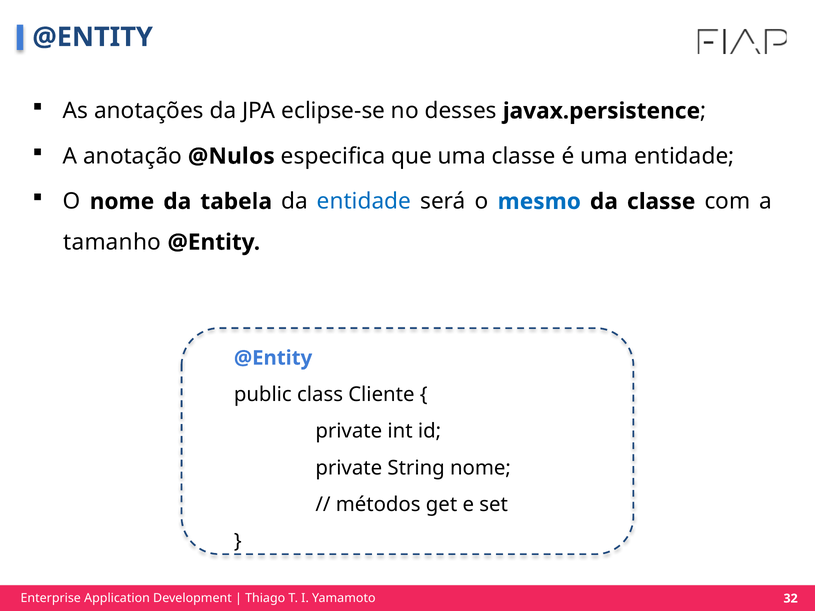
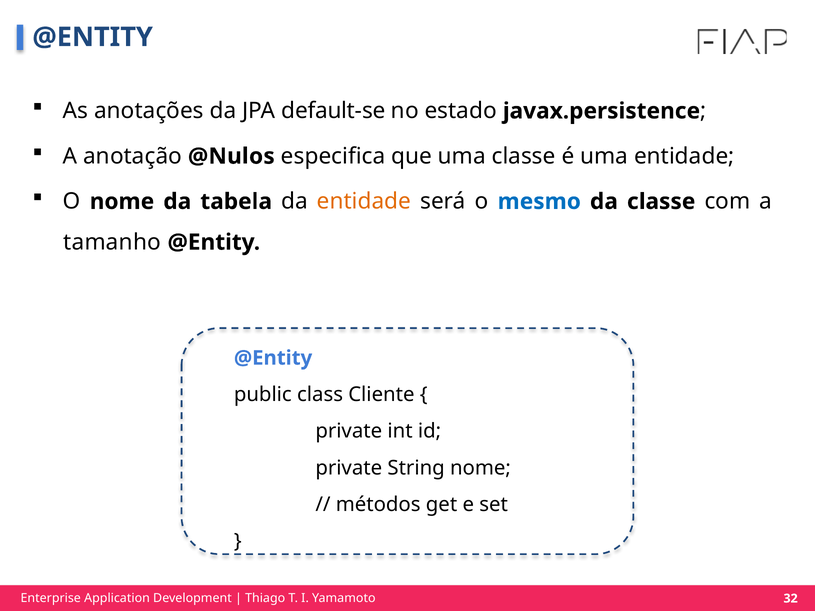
eclipse-se: eclipse-se -> default-se
desses: desses -> estado
entidade at (364, 202) colour: blue -> orange
